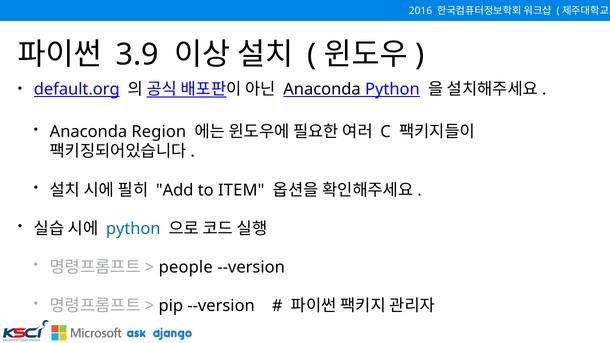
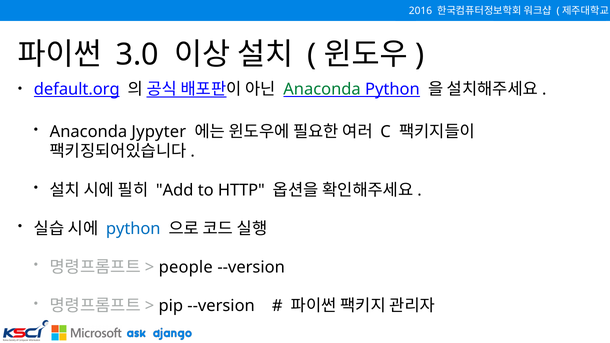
3.9: 3.9 -> 3.0
Anaconda at (322, 89) colour: black -> green
Region: Region -> Jypyter
ITEM: ITEM -> HTTP
